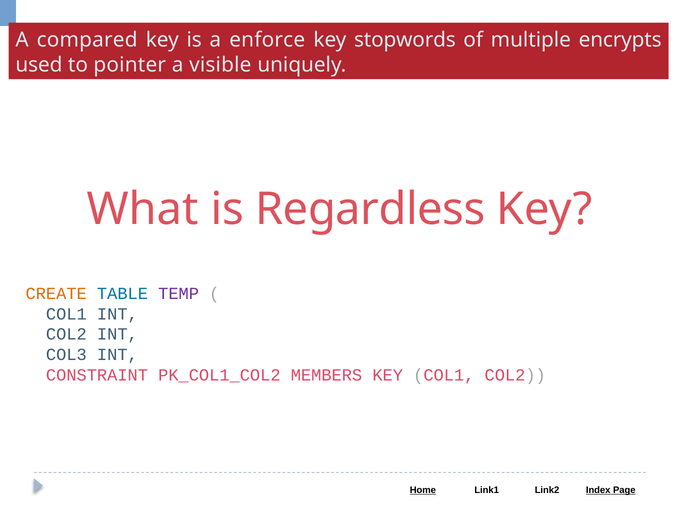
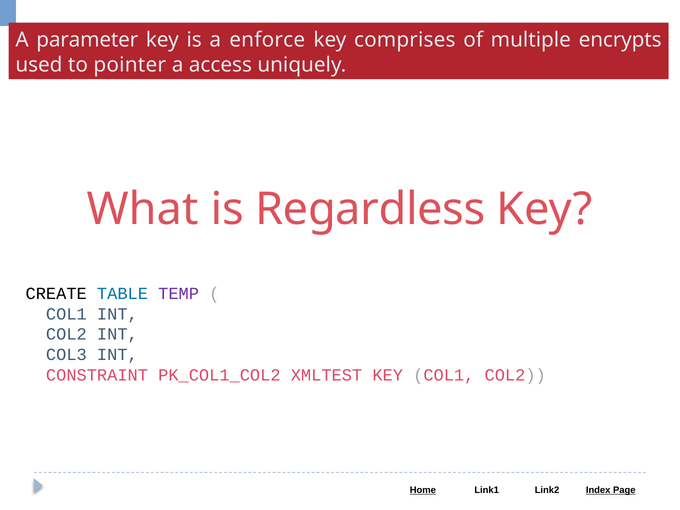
compared: compared -> parameter
stopwords: stopwords -> comprises
visible: visible -> access
CREATE colour: orange -> black
MEMBERS: MEMBERS -> XMLTEST
